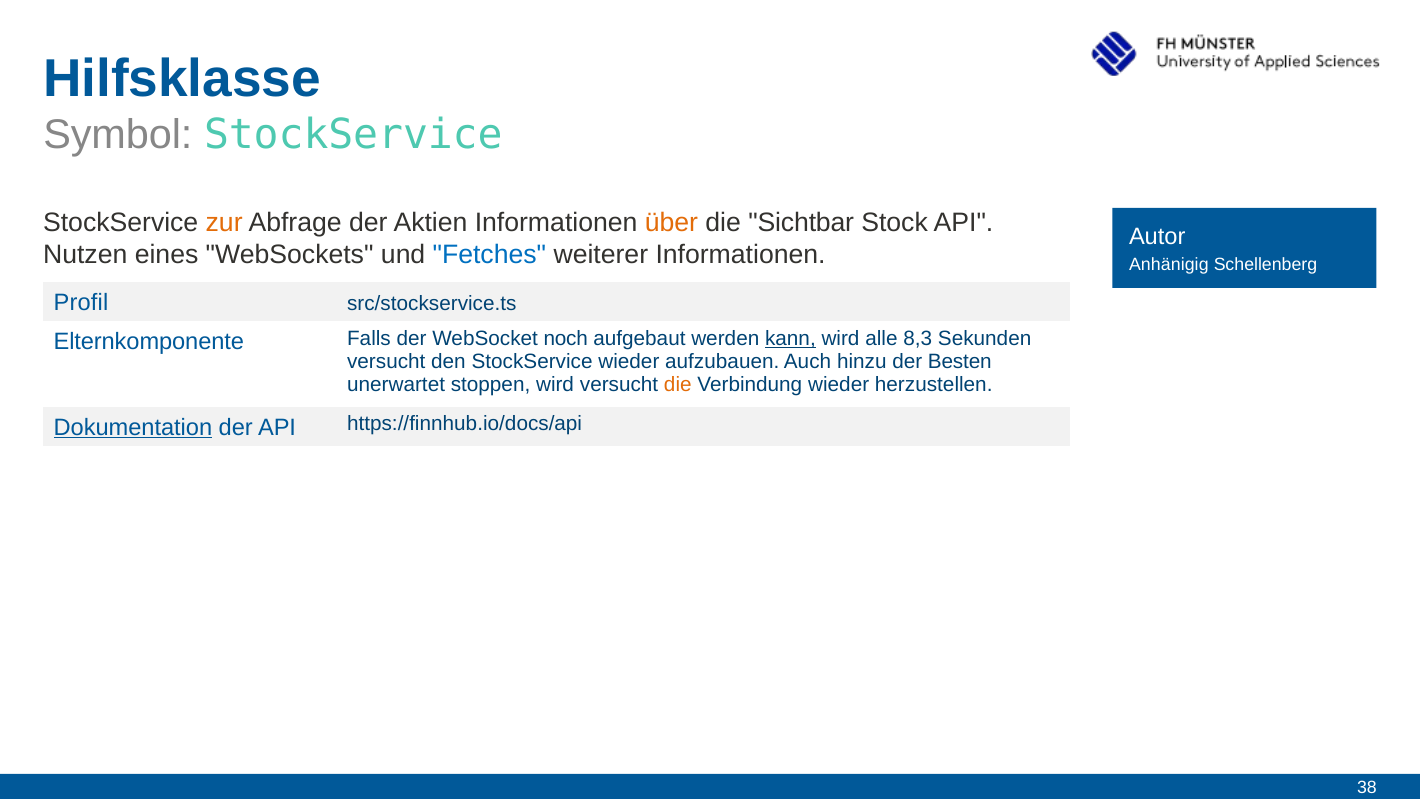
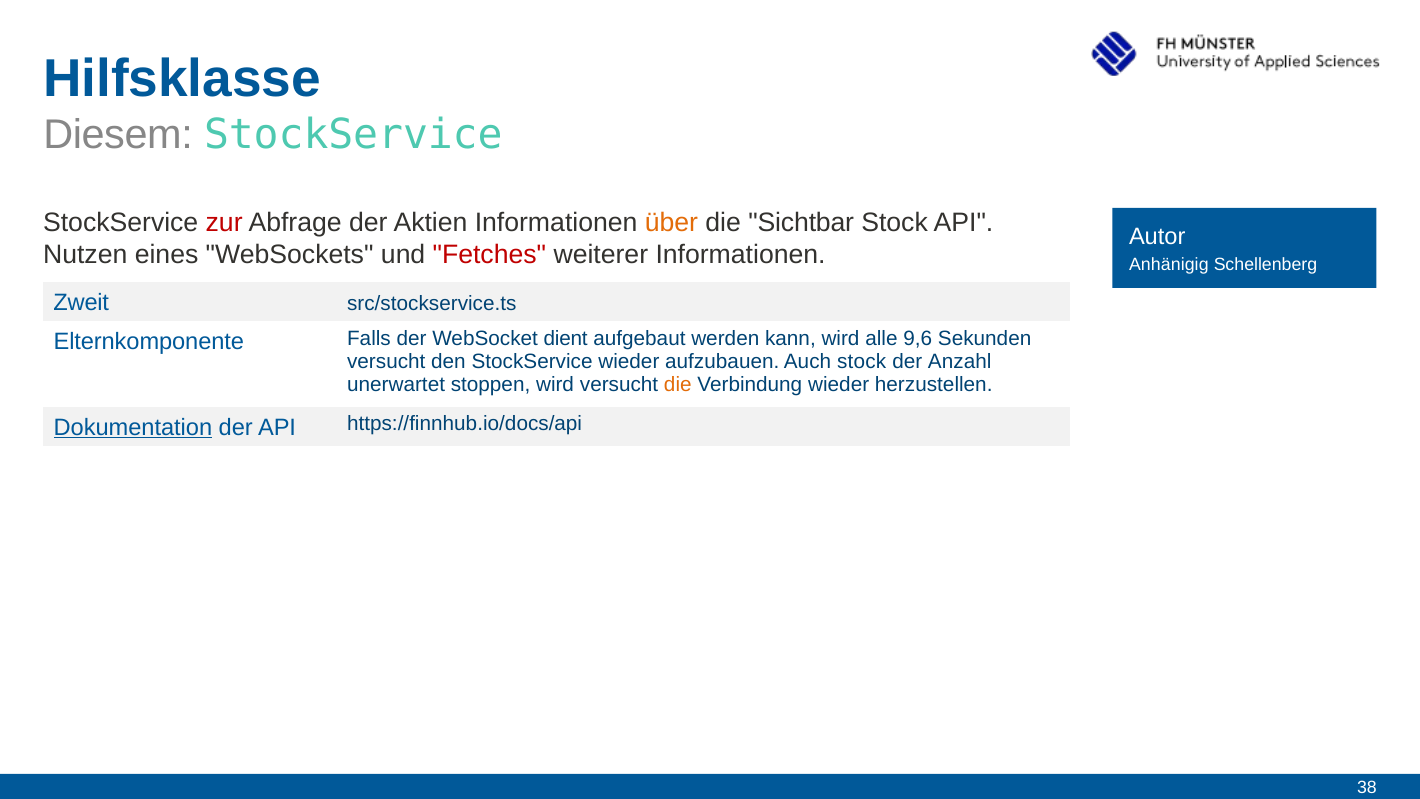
Symbol: Symbol -> Diesem
zur colour: orange -> red
Fetches colour: blue -> red
Profil: Profil -> Zweit
noch: noch -> dient
kann underline: present -> none
8,3: 8,3 -> 9,6
Auch hinzu: hinzu -> stock
Besten: Besten -> Anzahl
